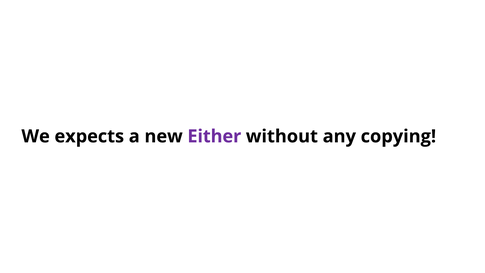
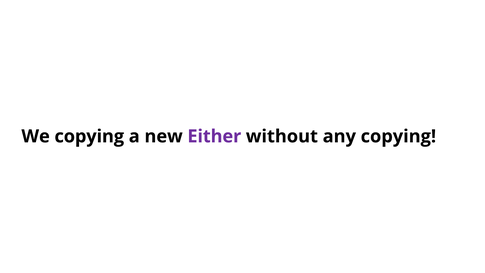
We expects: expects -> copying
